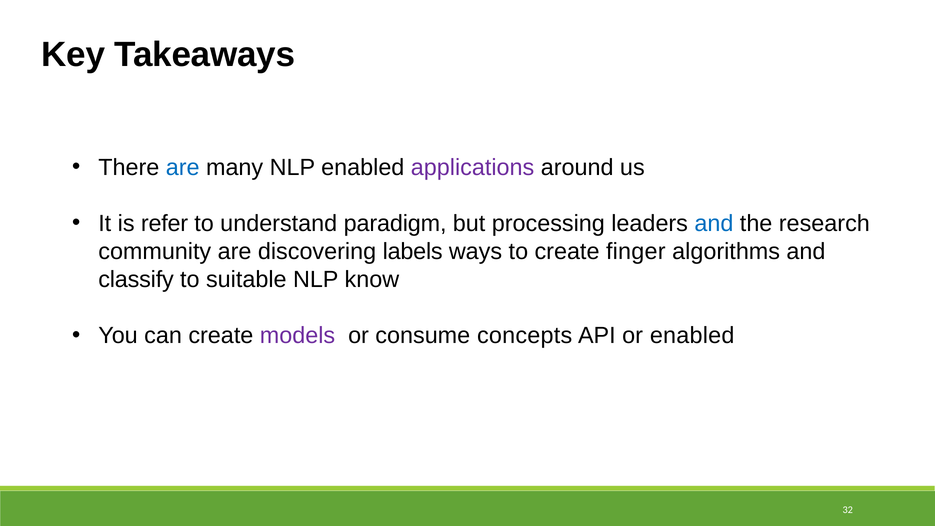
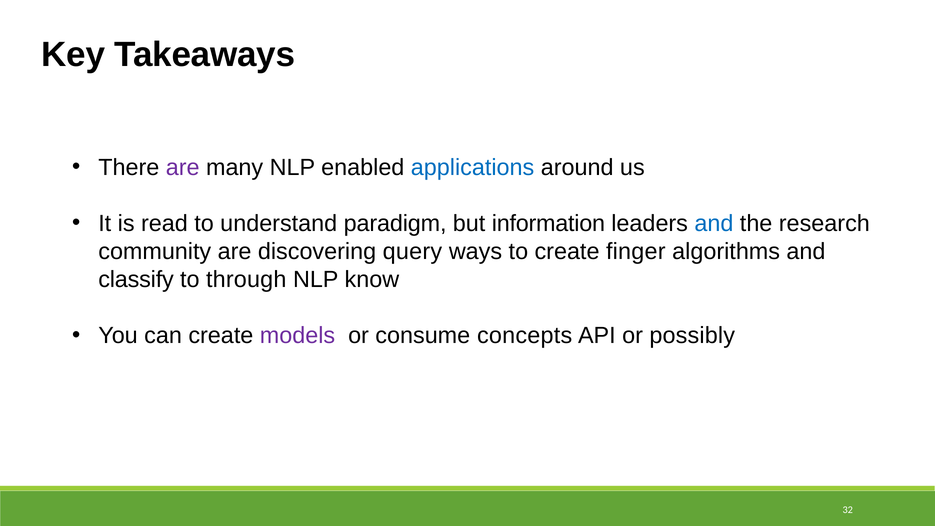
are at (183, 167) colour: blue -> purple
applications colour: purple -> blue
refer: refer -> read
processing: processing -> information
labels: labels -> query
suitable: suitable -> through
or enabled: enabled -> possibly
